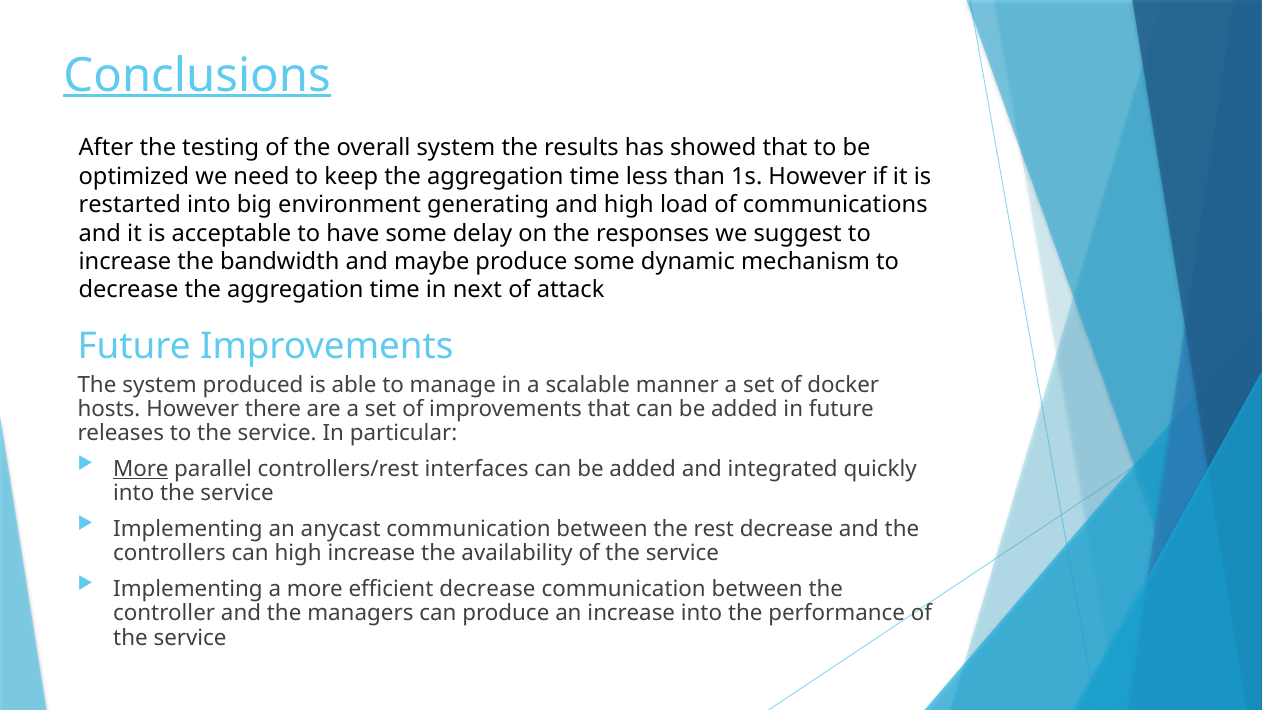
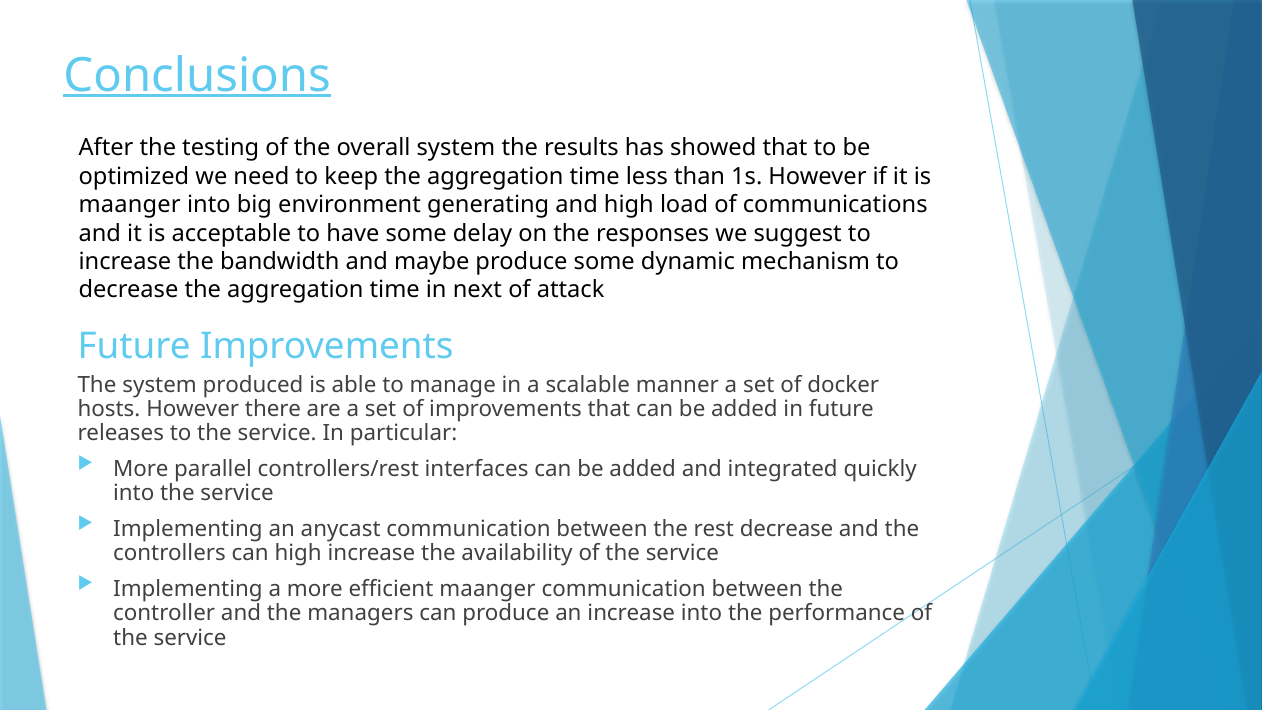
restarted at (130, 205): restarted -> maanger
More at (141, 469) underline: present -> none
efficient decrease: decrease -> maanger
